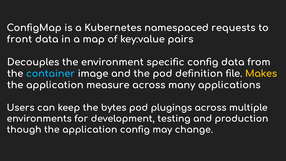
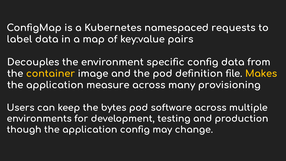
front: front -> label
container colour: light blue -> yellow
applications: applications -> provisioning
plugings: plugings -> software
